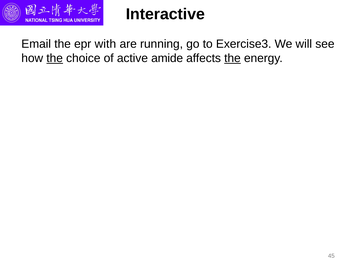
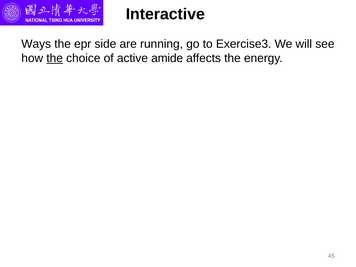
Email: Email -> Ways
with: with -> side
the at (232, 58) underline: present -> none
